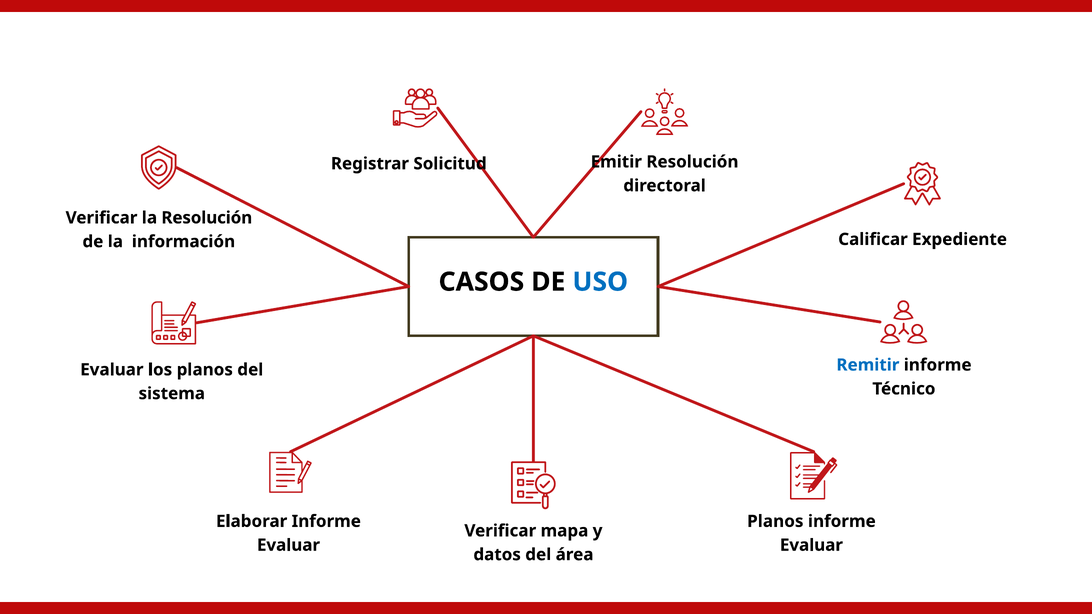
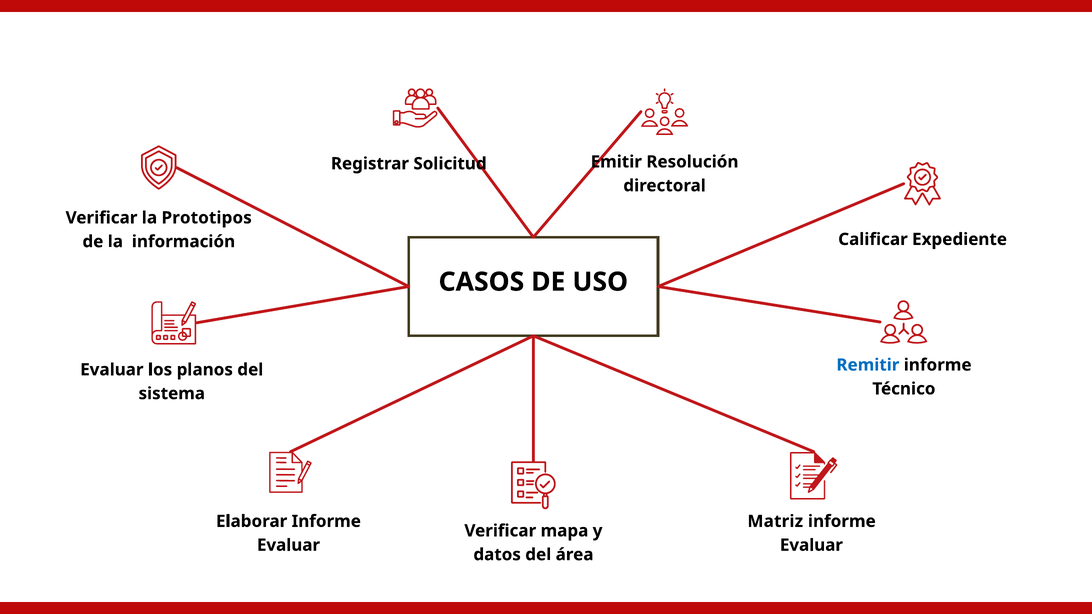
la Resolución: Resolución -> Prototipos
USO colour: blue -> black
Planos at (775, 522): Planos -> Matriz
